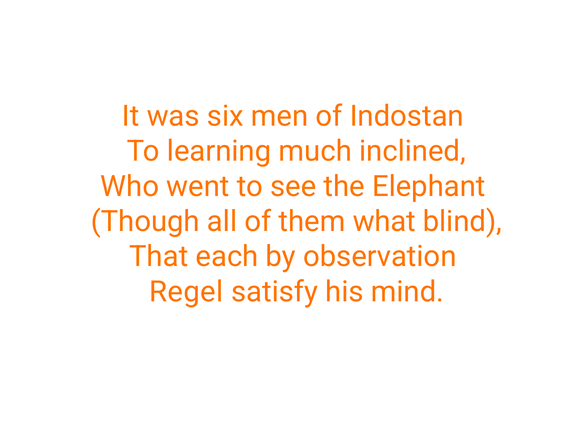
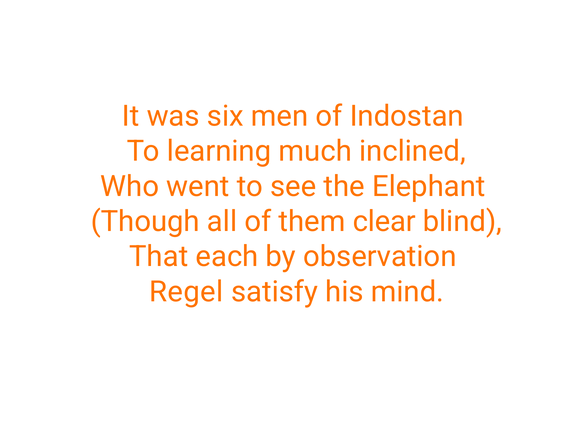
what: what -> clear
